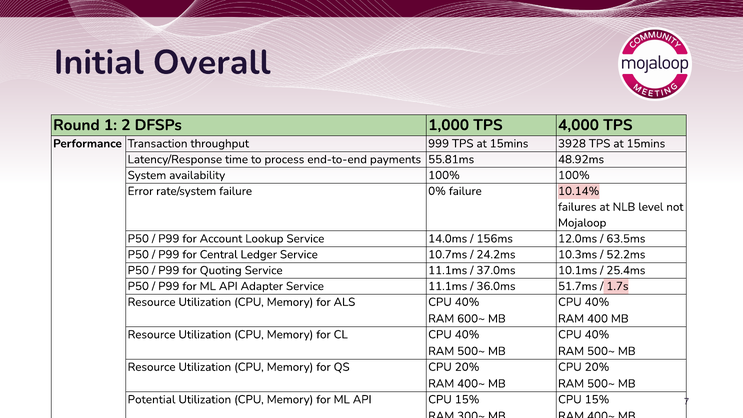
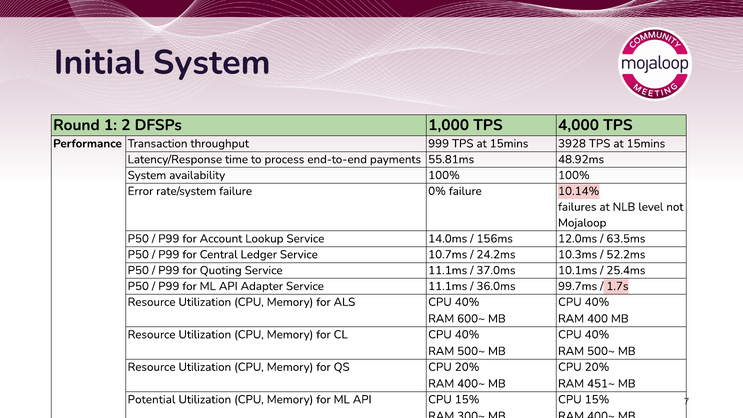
Initial Overall: Overall -> System
51.7ms: 51.7ms -> 99.7ms
500~ at (601, 384): 500~ -> 451~
